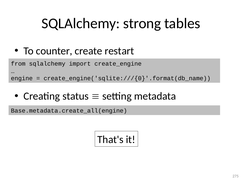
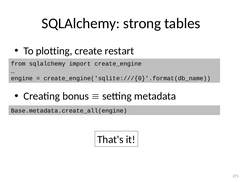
counter: counter -> plotting
status: status -> bonus
